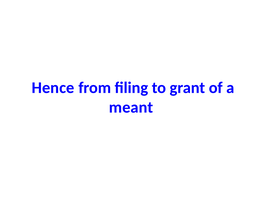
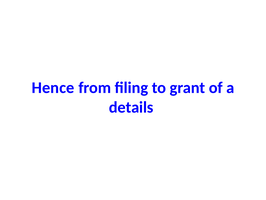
meant: meant -> details
